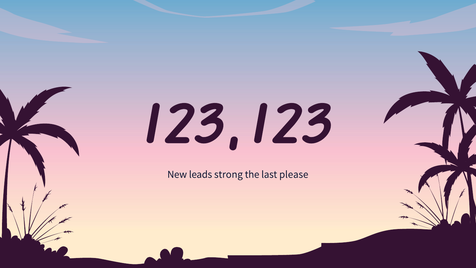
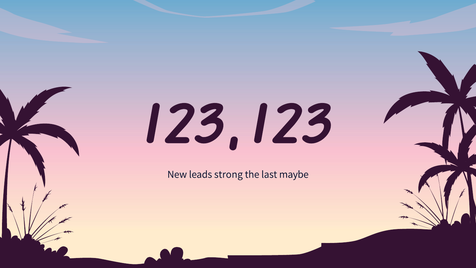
please: please -> maybe
